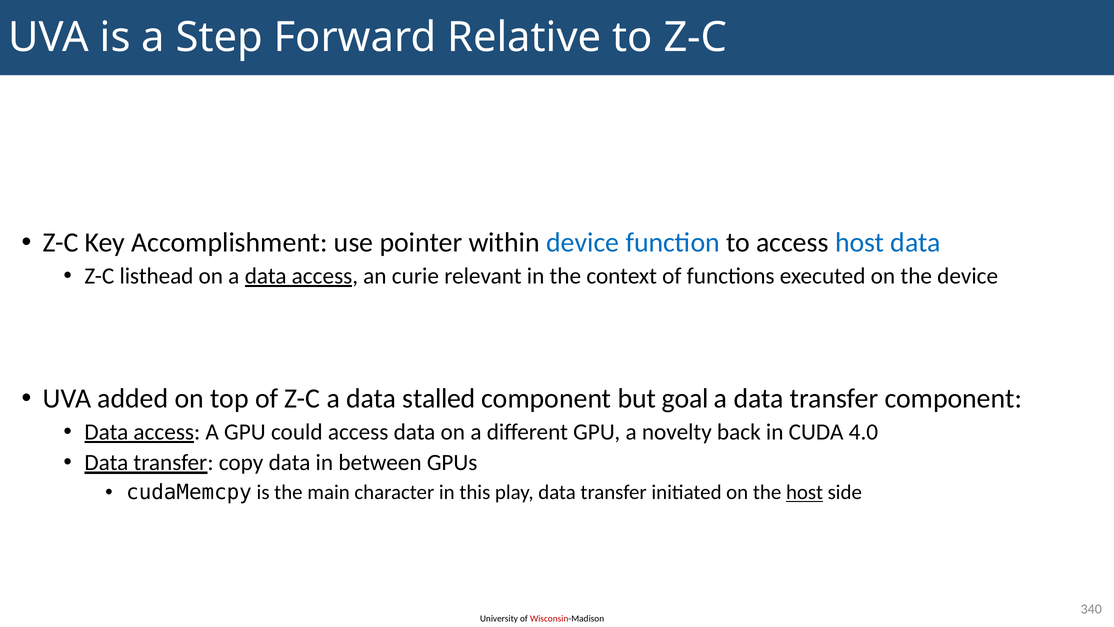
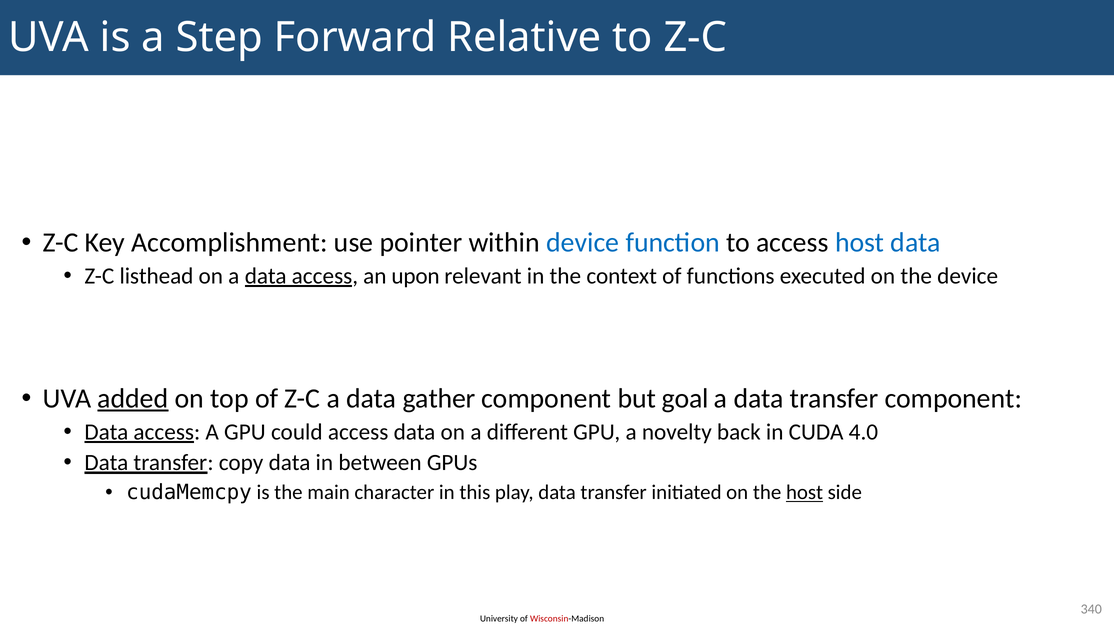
curie: curie -> upon
added underline: none -> present
stalled: stalled -> gather
